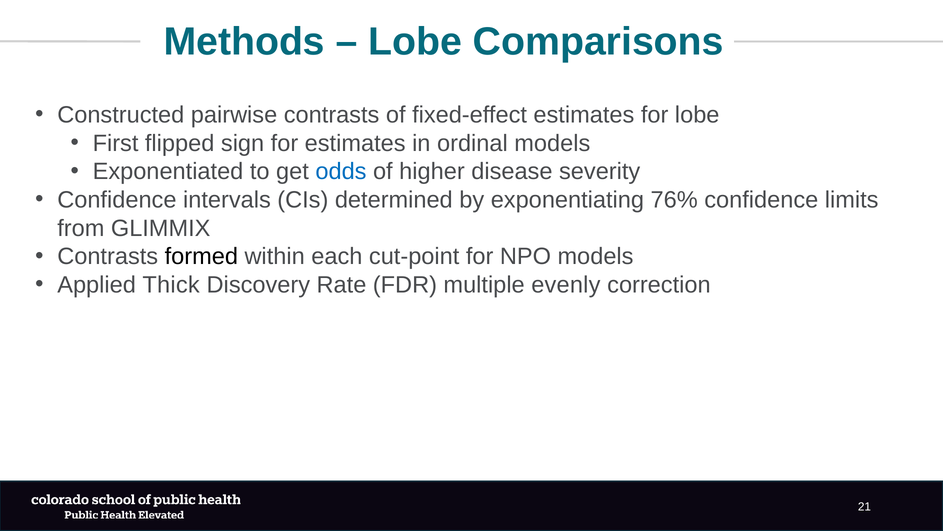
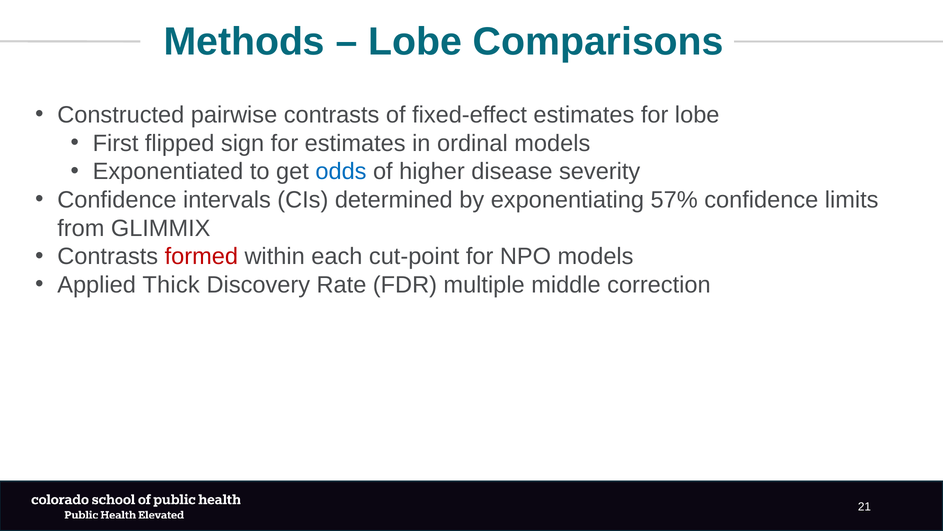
76%: 76% -> 57%
formed colour: black -> red
evenly: evenly -> middle
